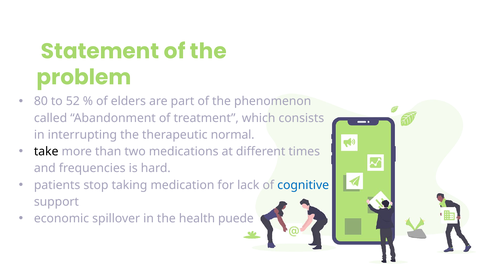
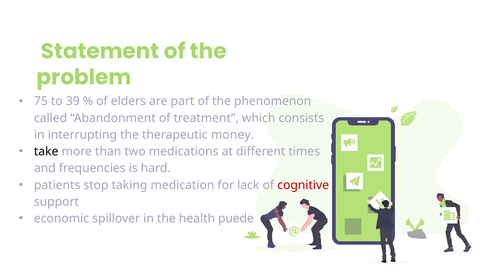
80: 80 -> 75
52: 52 -> 39
normal: normal -> money
cognitive colour: blue -> red
